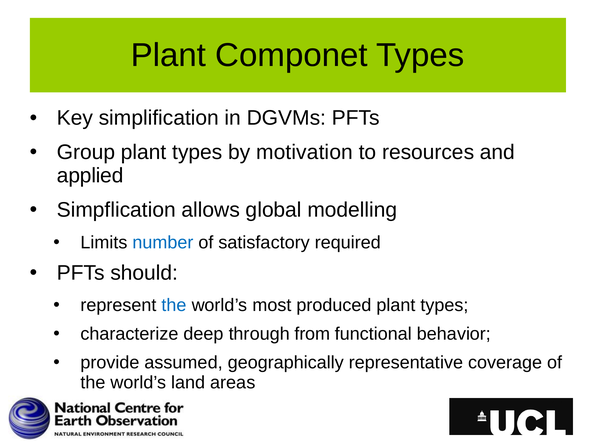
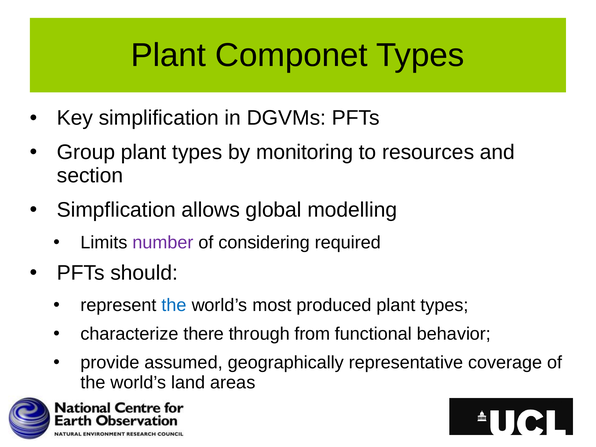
motivation: motivation -> monitoring
applied: applied -> section
number colour: blue -> purple
satisfactory: satisfactory -> considering
deep: deep -> there
